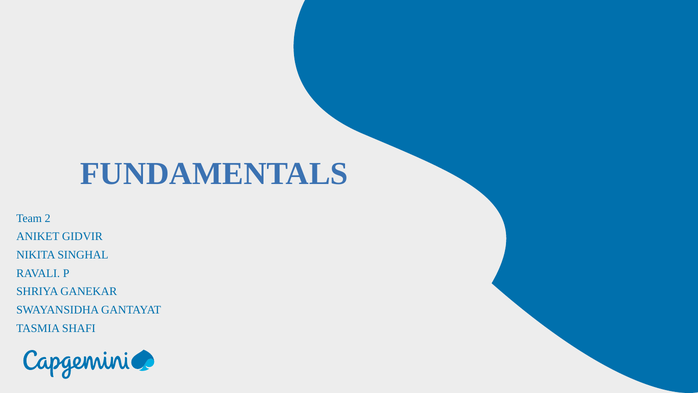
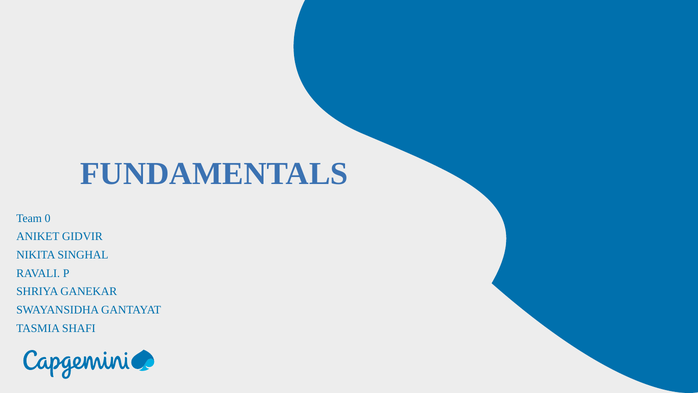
2: 2 -> 0
